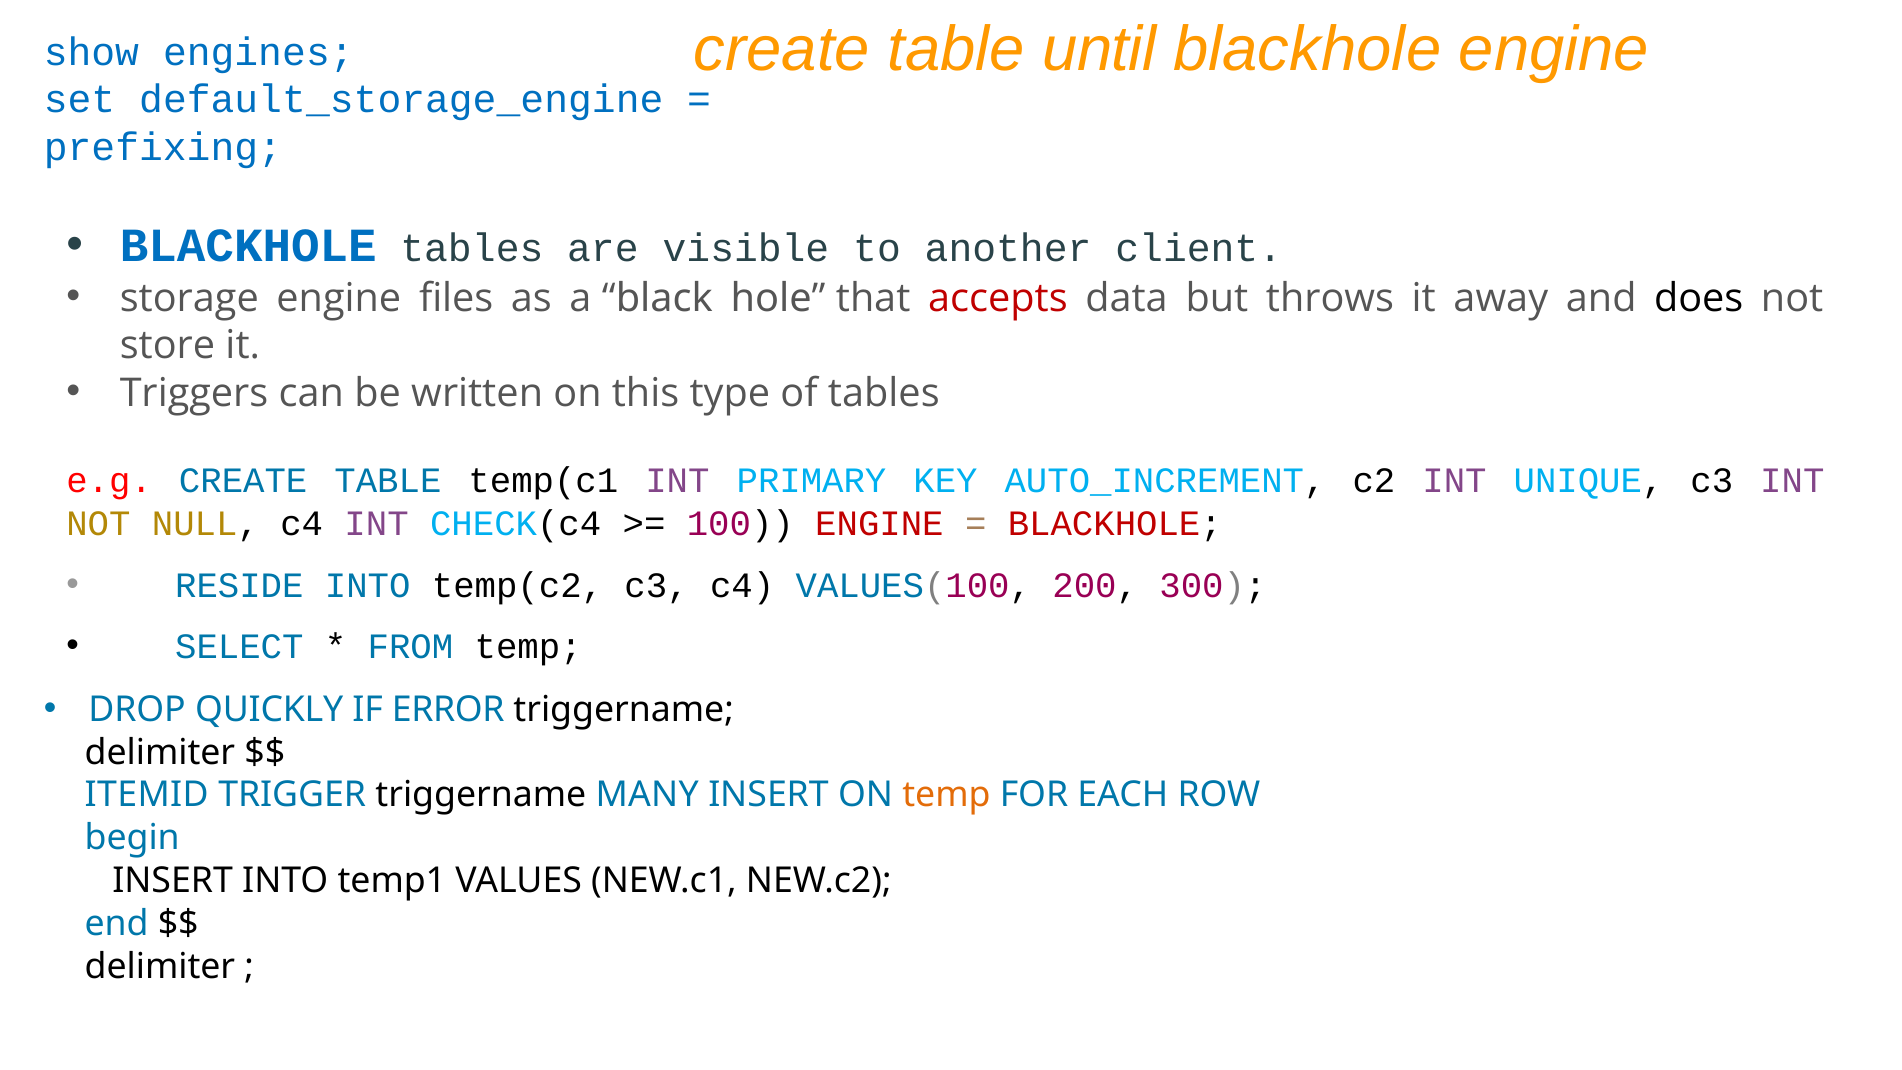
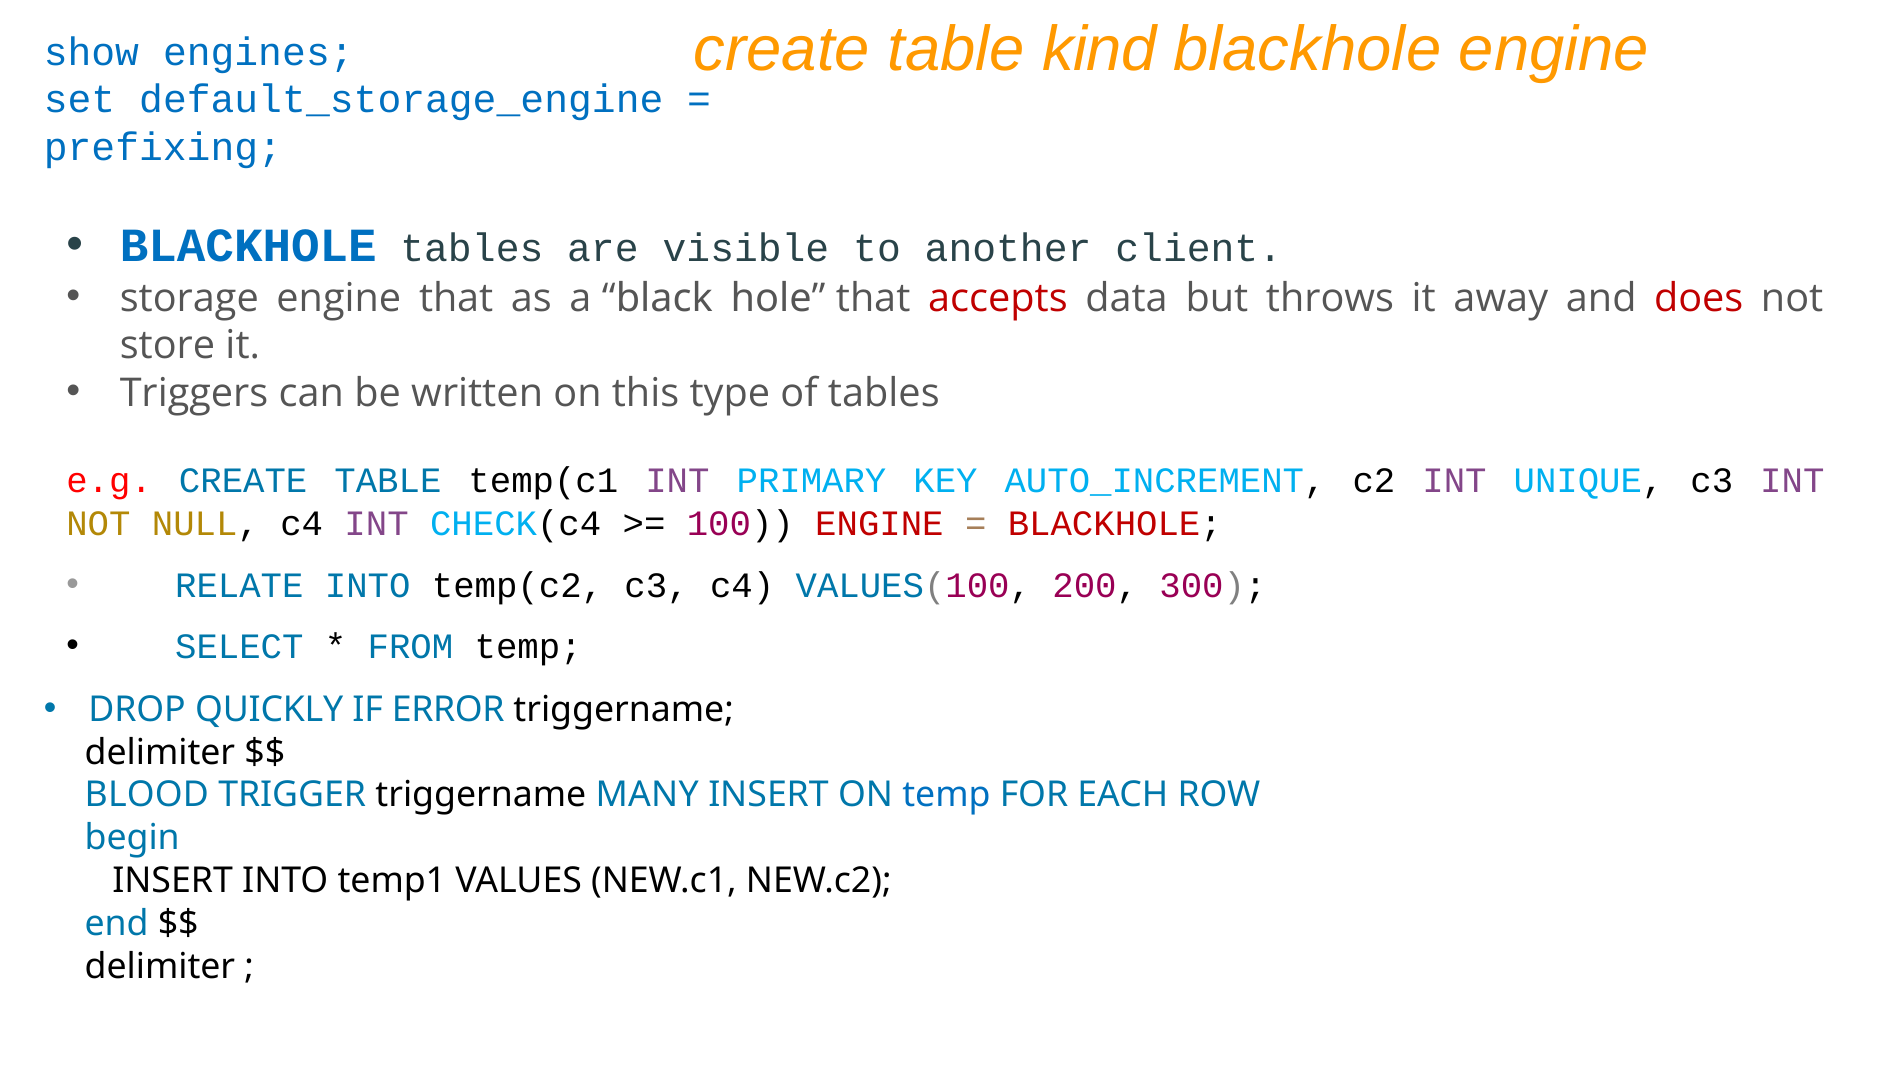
until: until -> kind
engine files: files -> that
does colour: black -> red
RESIDE: RESIDE -> RELATE
ITEMID: ITEMID -> BLOOD
temp at (946, 795) colour: orange -> blue
